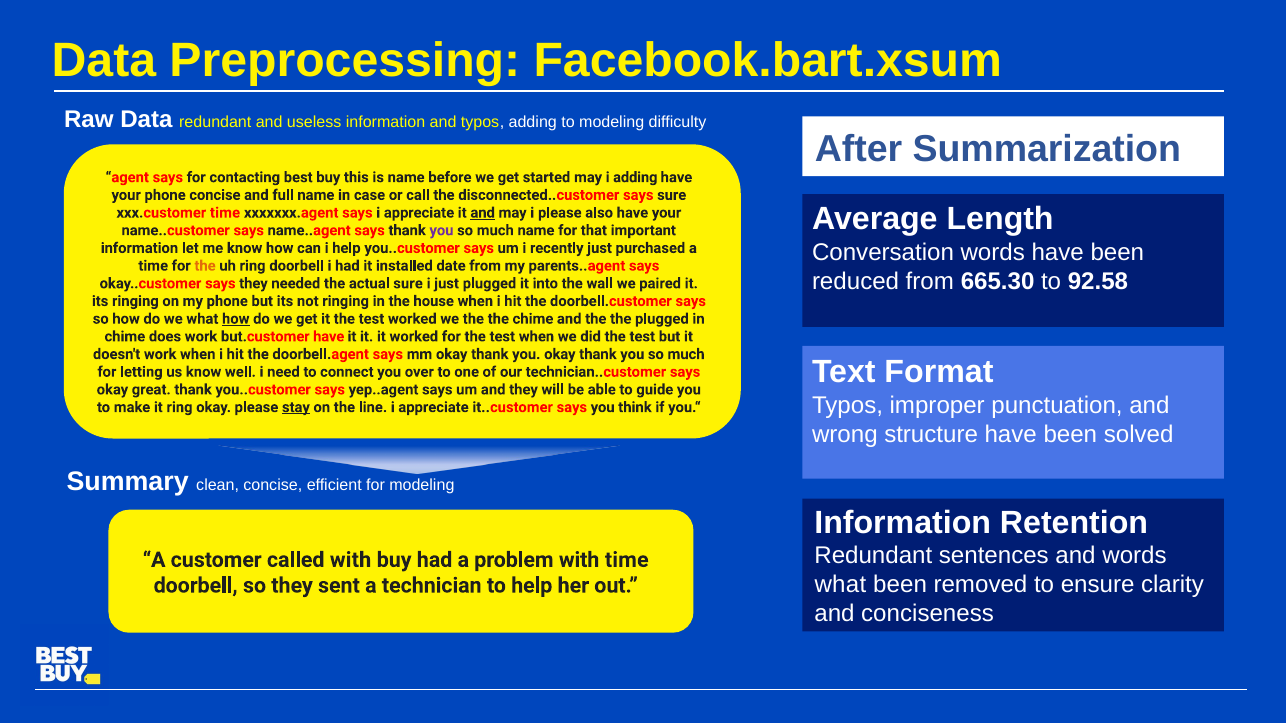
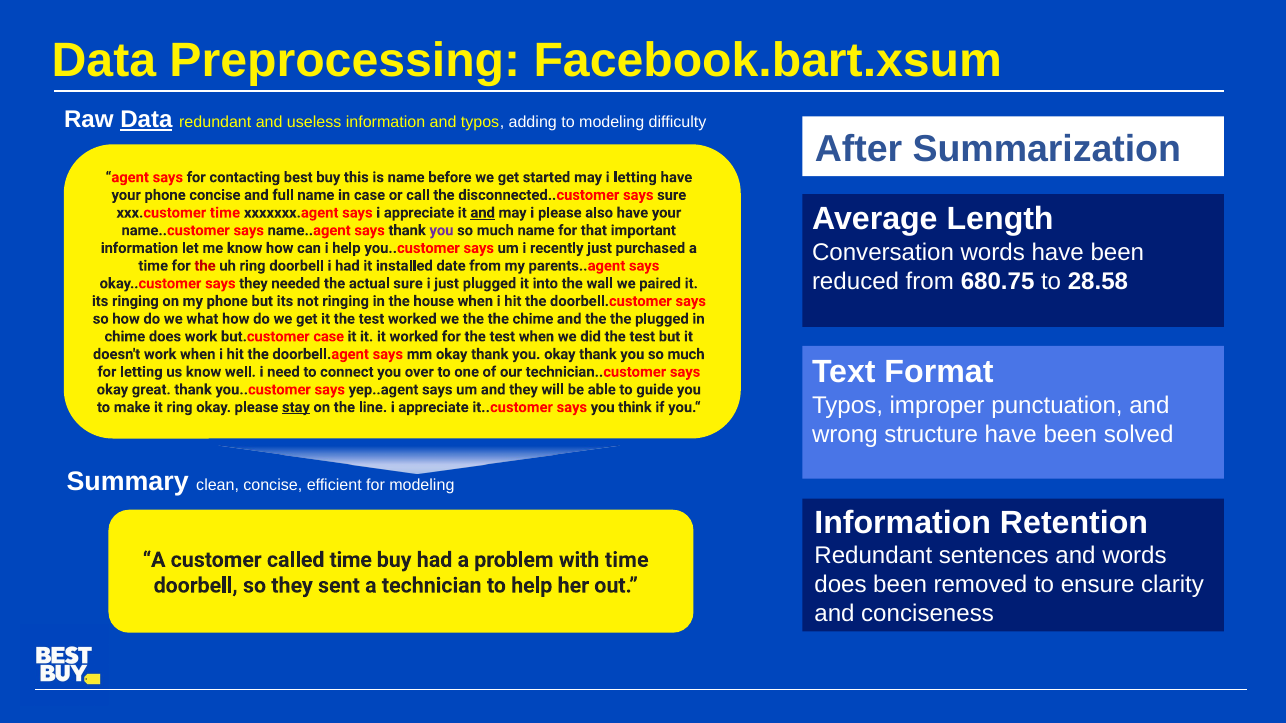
Data at (146, 120) underline: none -> present
i adding: adding -> letting
the at (205, 266) colour: orange -> red
665.30: 665.30 -> 680.75
92.58: 92.58 -> 28.58
how at (236, 319) underline: present -> none
but.customer have: have -> case
called with: with -> time
what at (840, 585): what -> does
